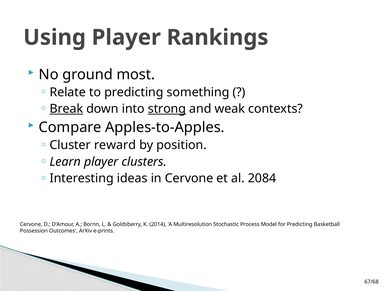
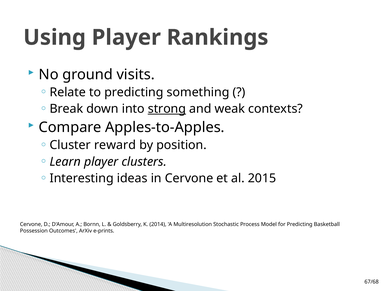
most: most -> visits
Break underline: present -> none
2084: 2084 -> 2015
